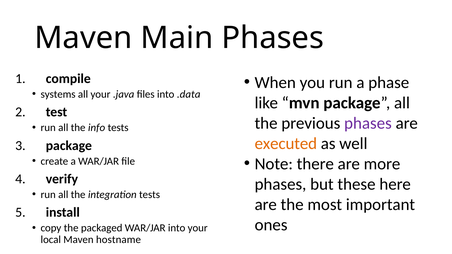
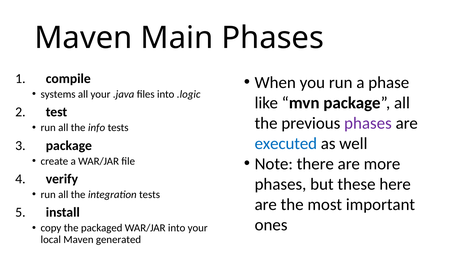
.data: .data -> .logic
executed colour: orange -> blue
hostname: hostname -> generated
